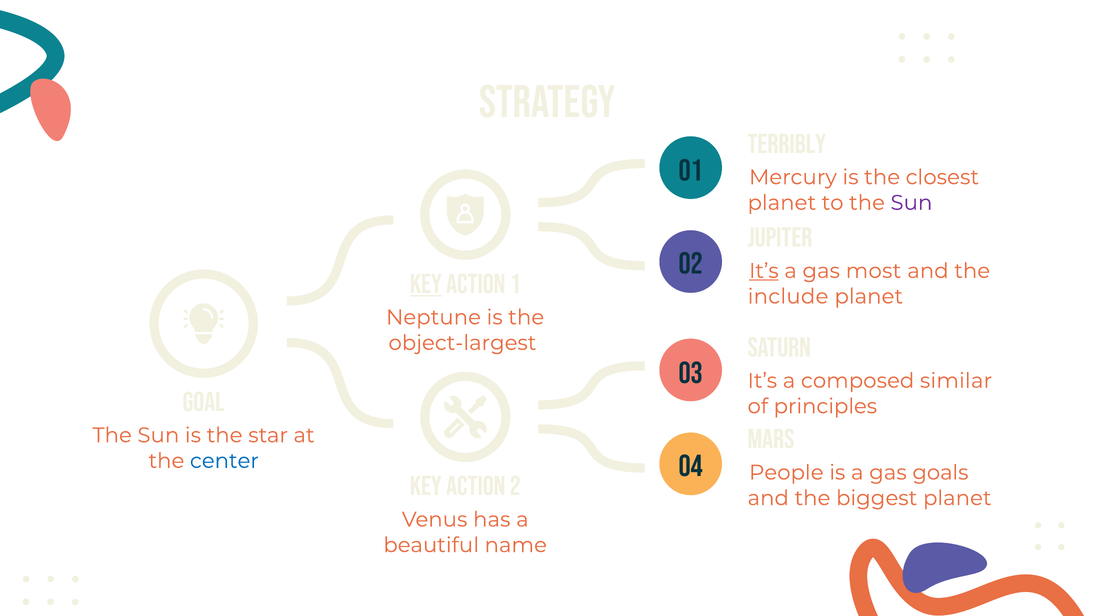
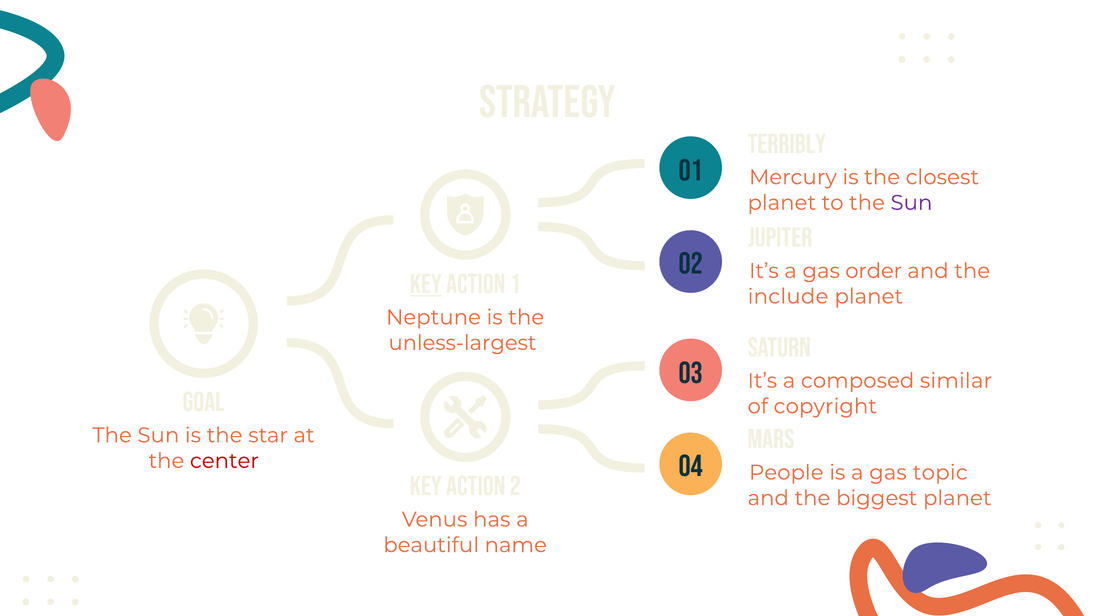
It’s at (764, 271) underline: present -> none
most: most -> order
object-largest: object-largest -> unless-largest
principles: principles -> copyright
center colour: blue -> red
goals: goals -> topic
